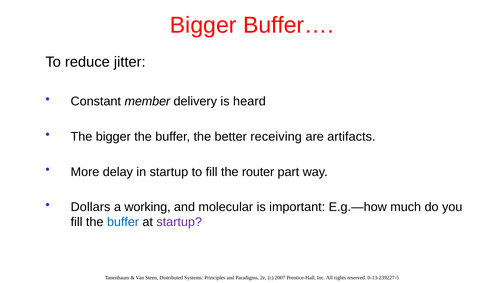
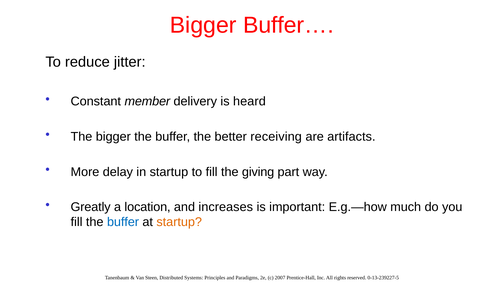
router: router -> giving
Dollars: Dollars -> Greatly
working: working -> location
molecular: molecular -> increases
startup at (179, 223) colour: purple -> orange
